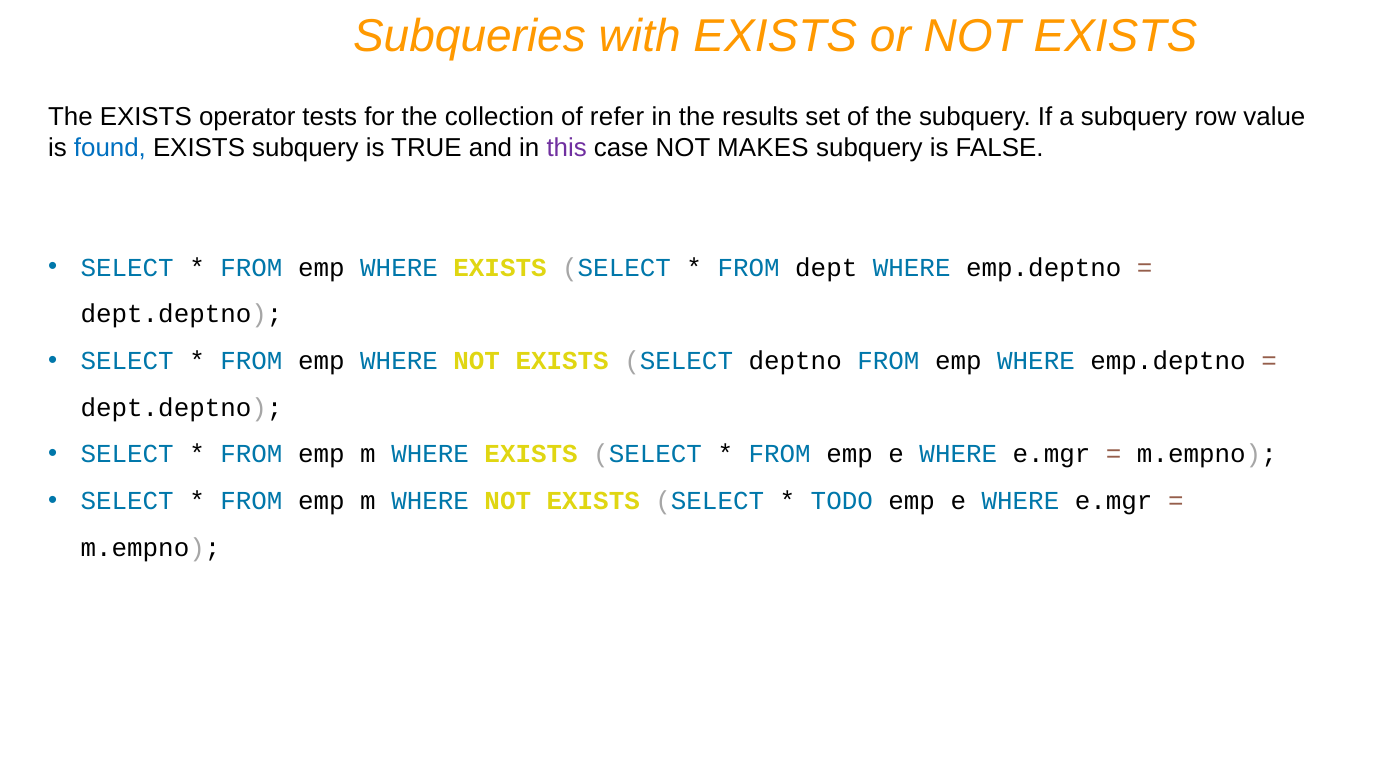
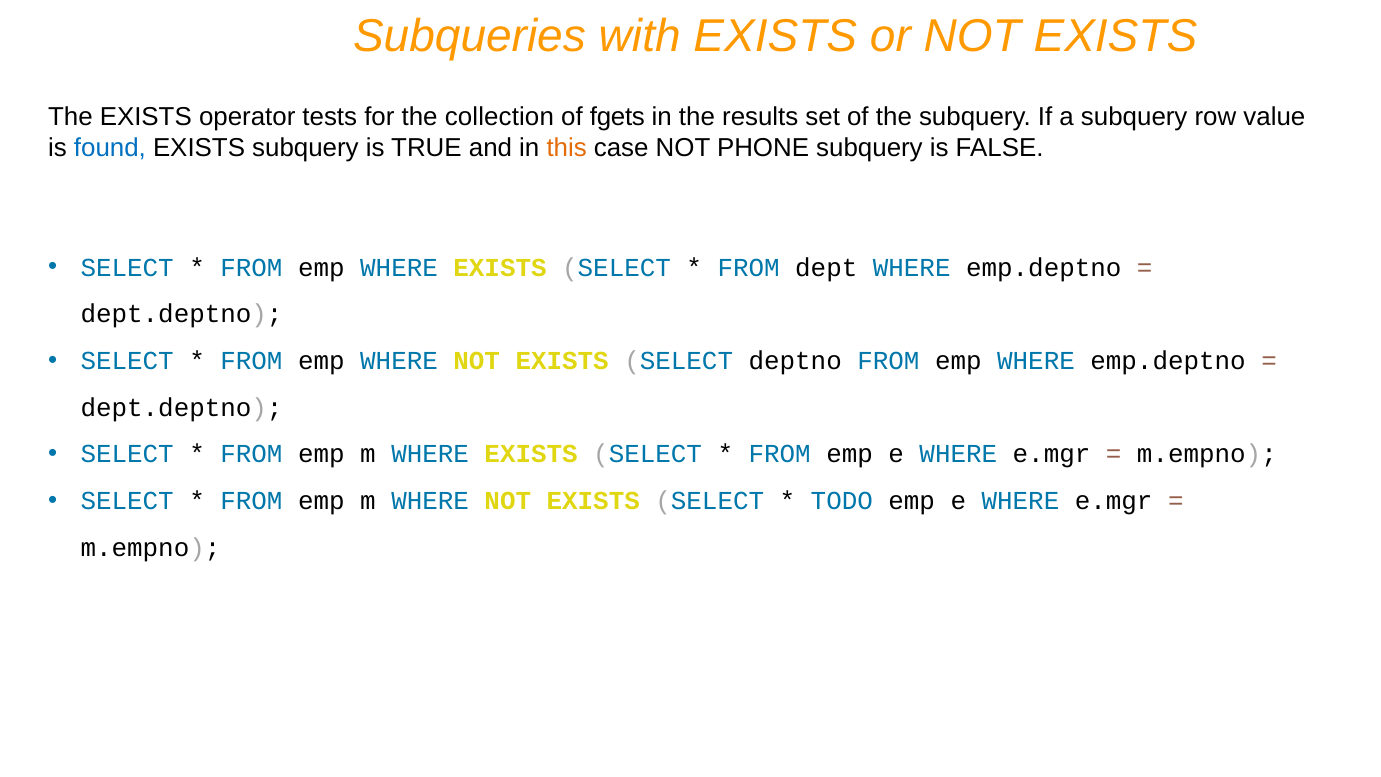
refer: refer -> fgets
this colour: purple -> orange
MAKES: MAKES -> PHONE
